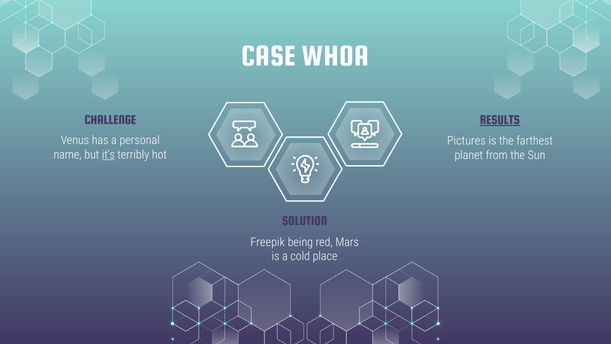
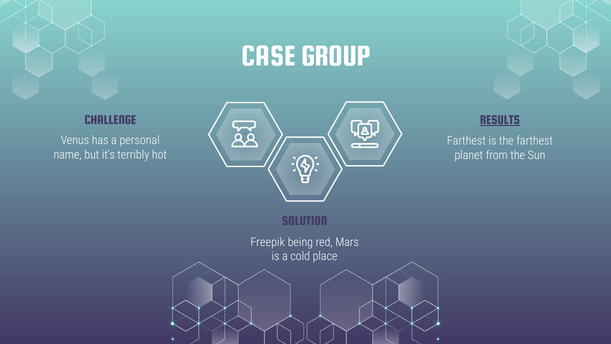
WHOA: WHOA -> GROUP
Pictures at (466, 141): Pictures -> Farthest
it’s underline: present -> none
